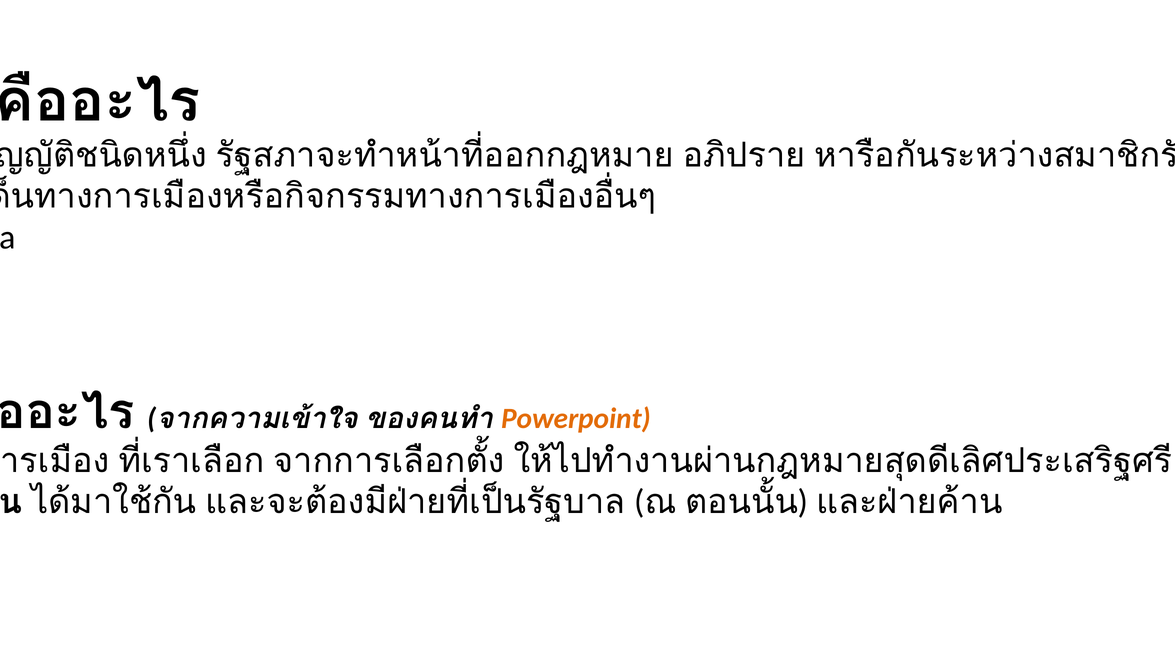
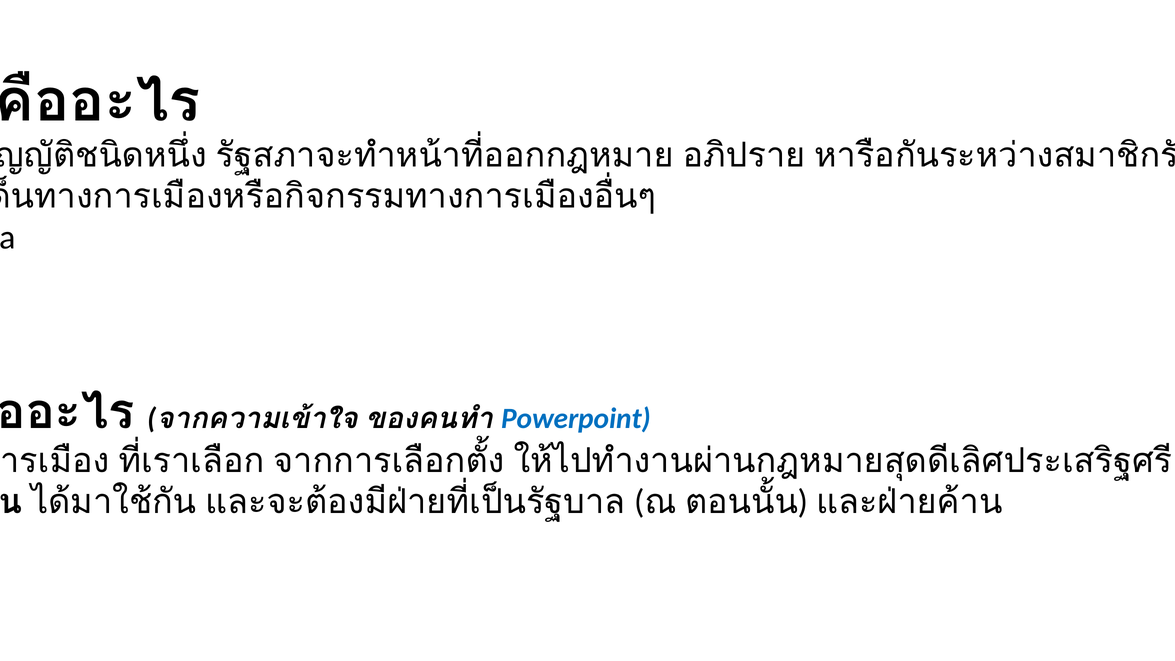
Powerpoint colour: orange -> blue
